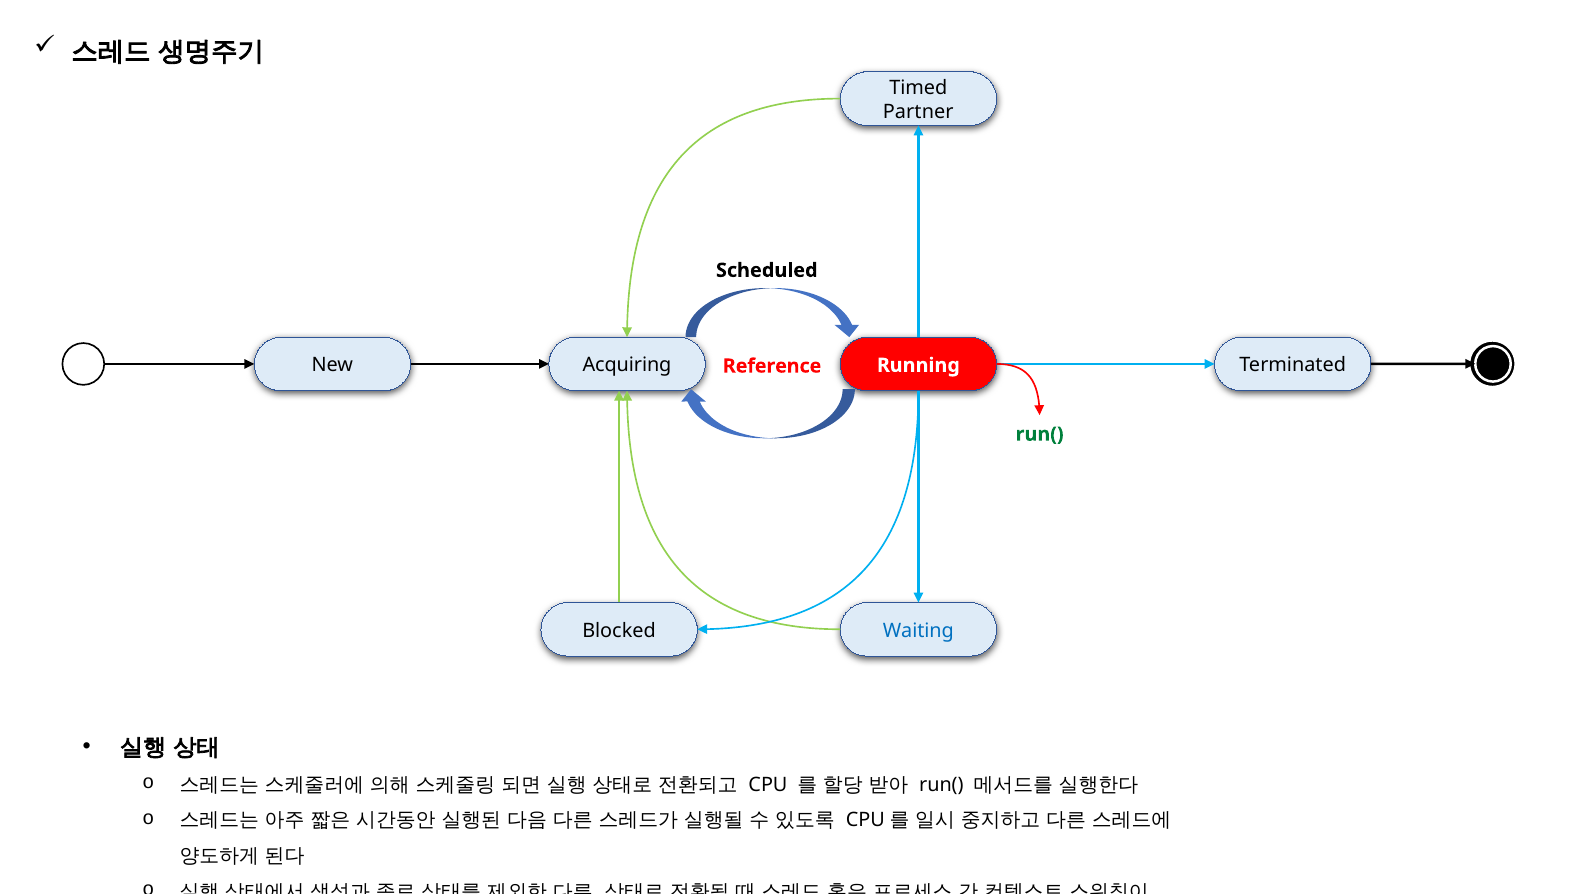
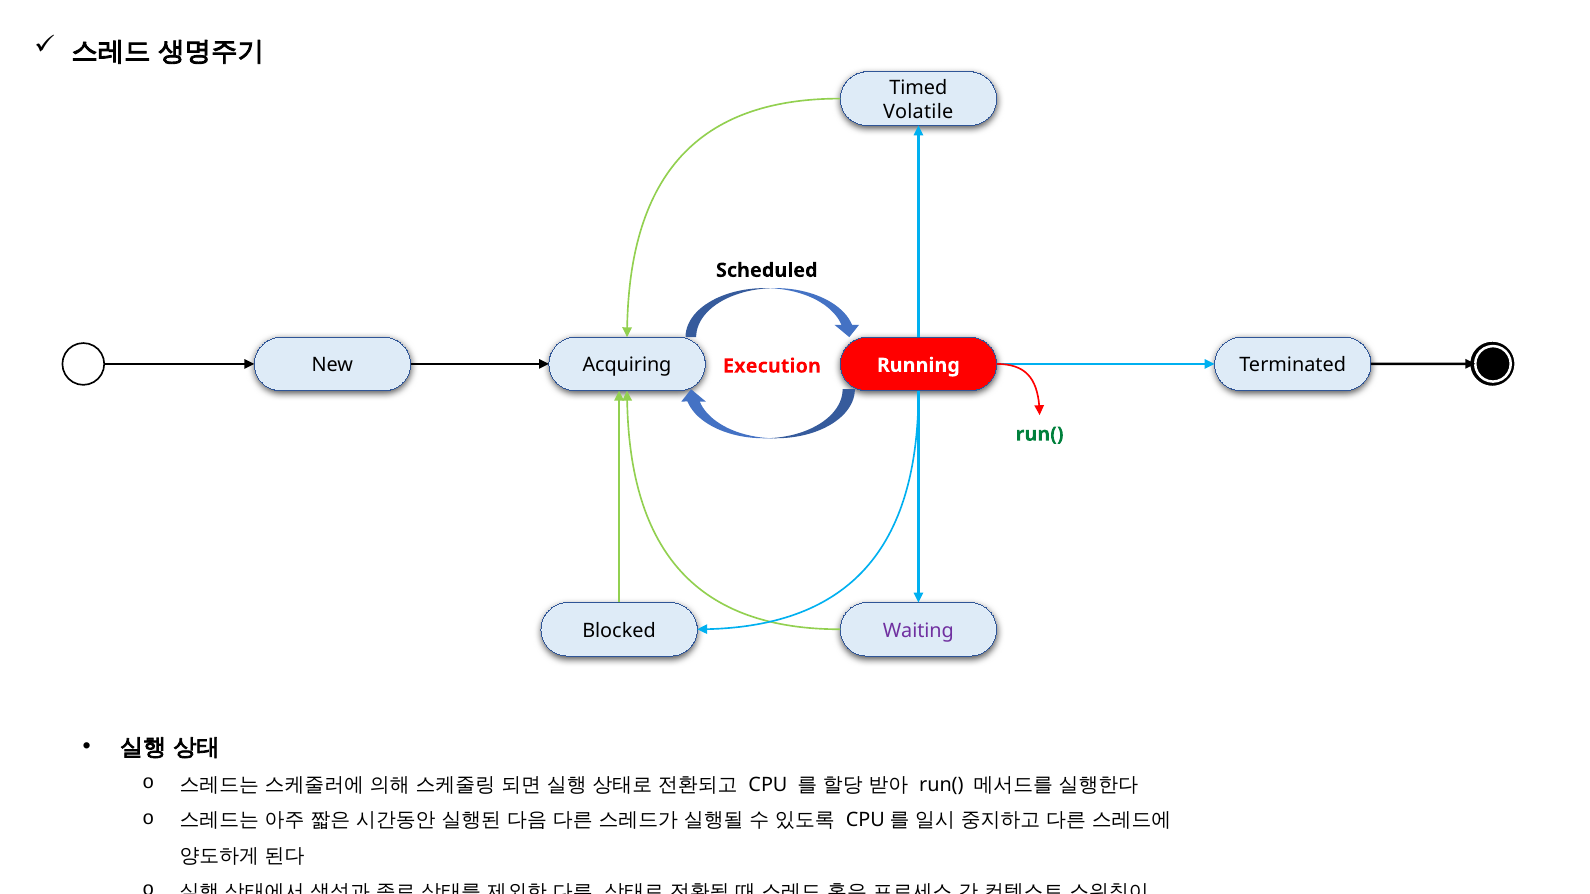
Partner: Partner -> Volatile
Reference: Reference -> Execution
Waiting colour: blue -> purple
